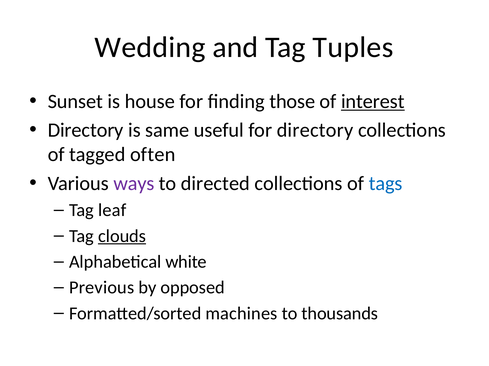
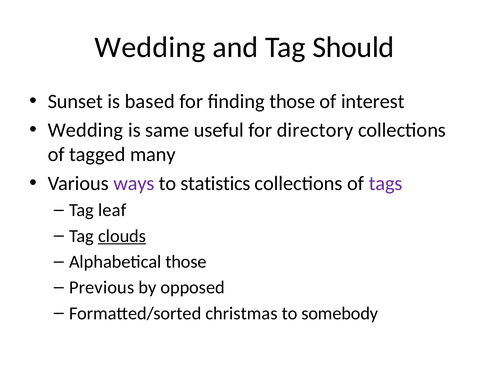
Tuples: Tuples -> Should
house: house -> based
interest underline: present -> none
Directory at (86, 130): Directory -> Wedding
often: often -> many
directed: directed -> statistics
tags colour: blue -> purple
Alphabetical white: white -> those
machines: machines -> christmas
thousands: thousands -> somebody
